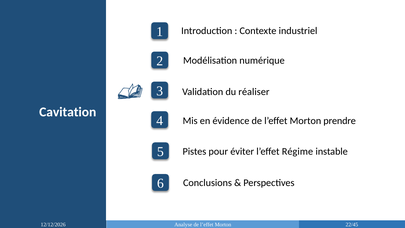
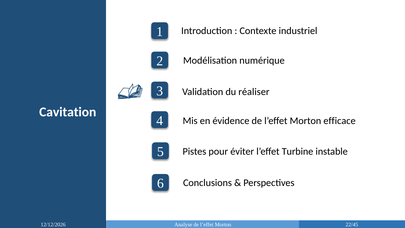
prendre: prendre -> efficace
Régime: Régime -> Turbine
